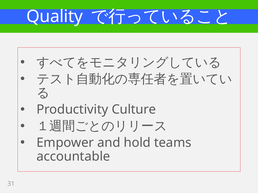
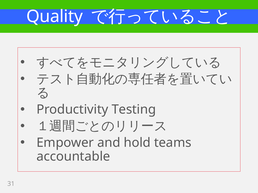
Culture: Culture -> Testing
